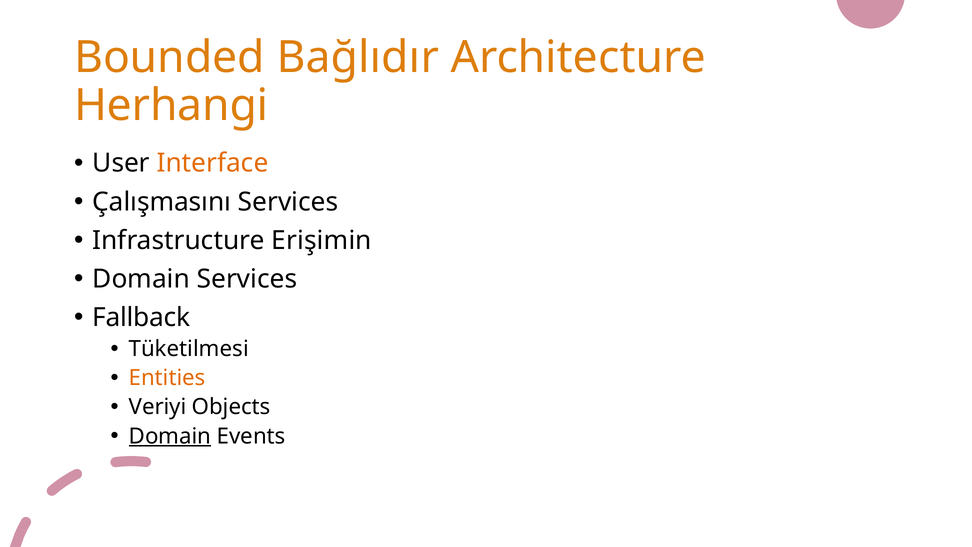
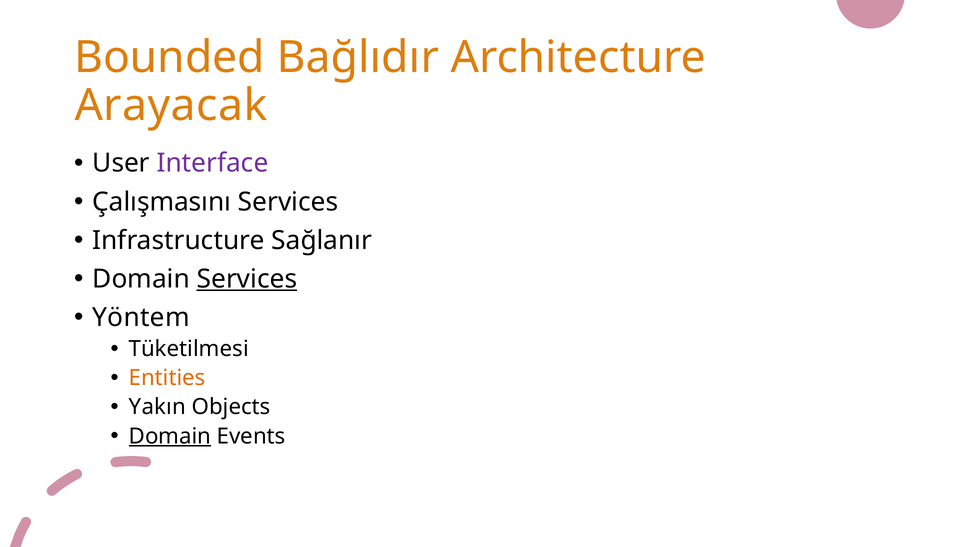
Herhangi: Herhangi -> Arayacak
Interface colour: orange -> purple
Erişimin: Erişimin -> Sağlanır
Services at (247, 279) underline: none -> present
Fallback: Fallback -> Yöntem
Veriyi: Veriyi -> Yakın
